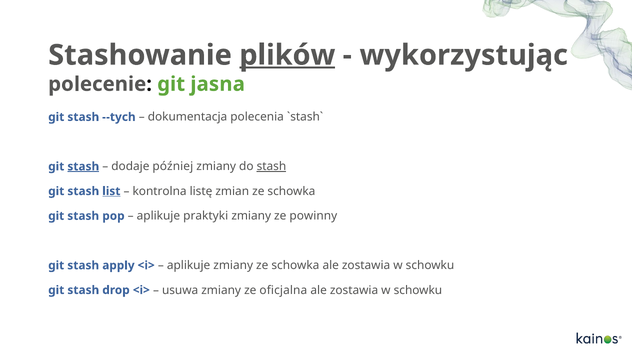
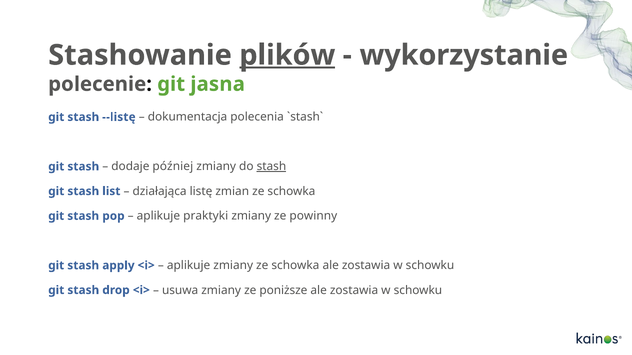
wykorzystując: wykorzystując -> wykorzystanie
--tych: --tych -> --listę
stash at (83, 167) underline: present -> none
list underline: present -> none
kontrolna: kontrolna -> działająca
oficjalna: oficjalna -> poniższe
